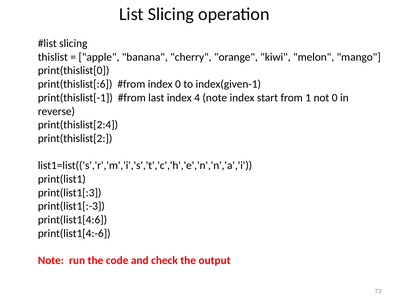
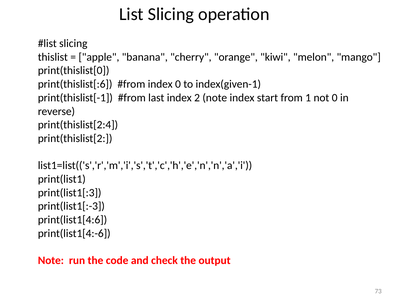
4: 4 -> 2
